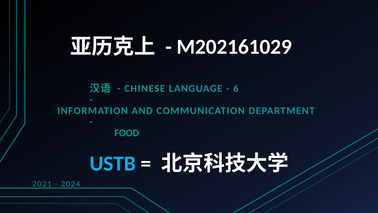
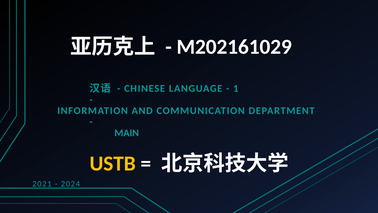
6: 6 -> 1
FOOD: FOOD -> MAIN
USTB colour: light blue -> yellow
